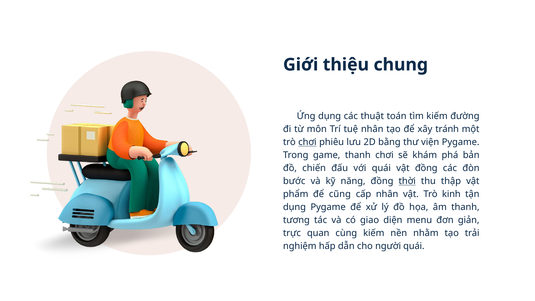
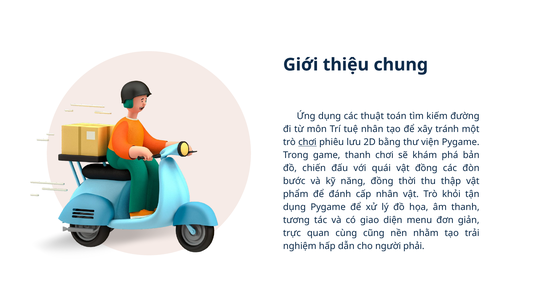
thời underline: present -> none
cũng: cũng -> đánh
kinh: kinh -> khỏi
cùng kiếm: kiếm -> cũng
người quái: quái -> phải
